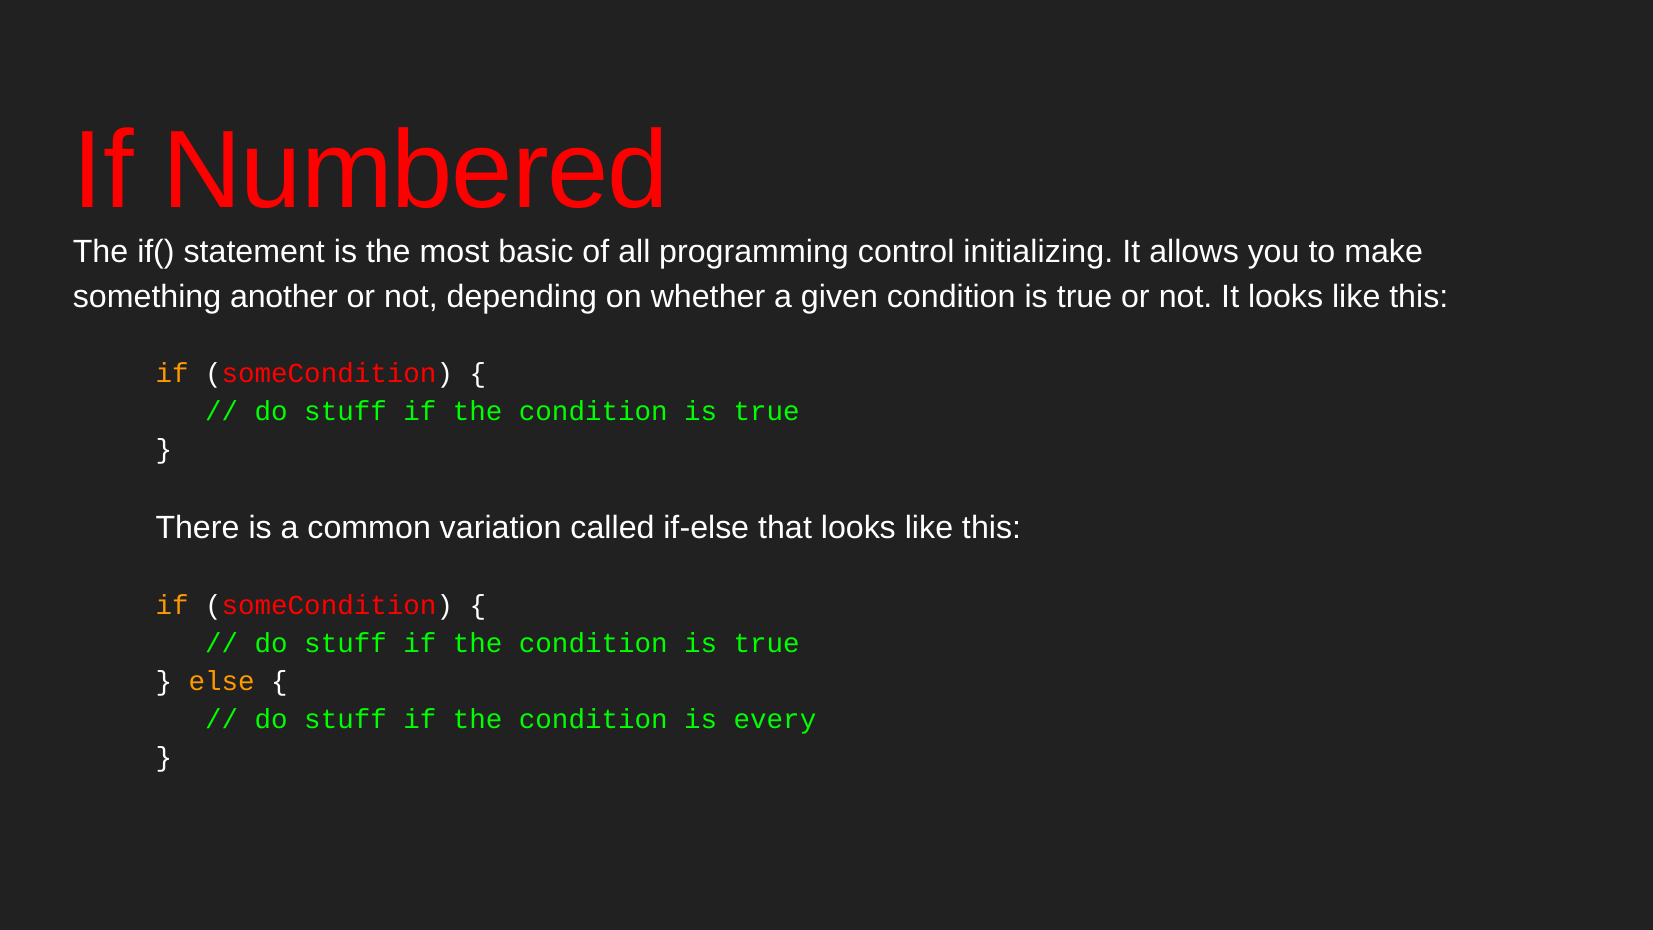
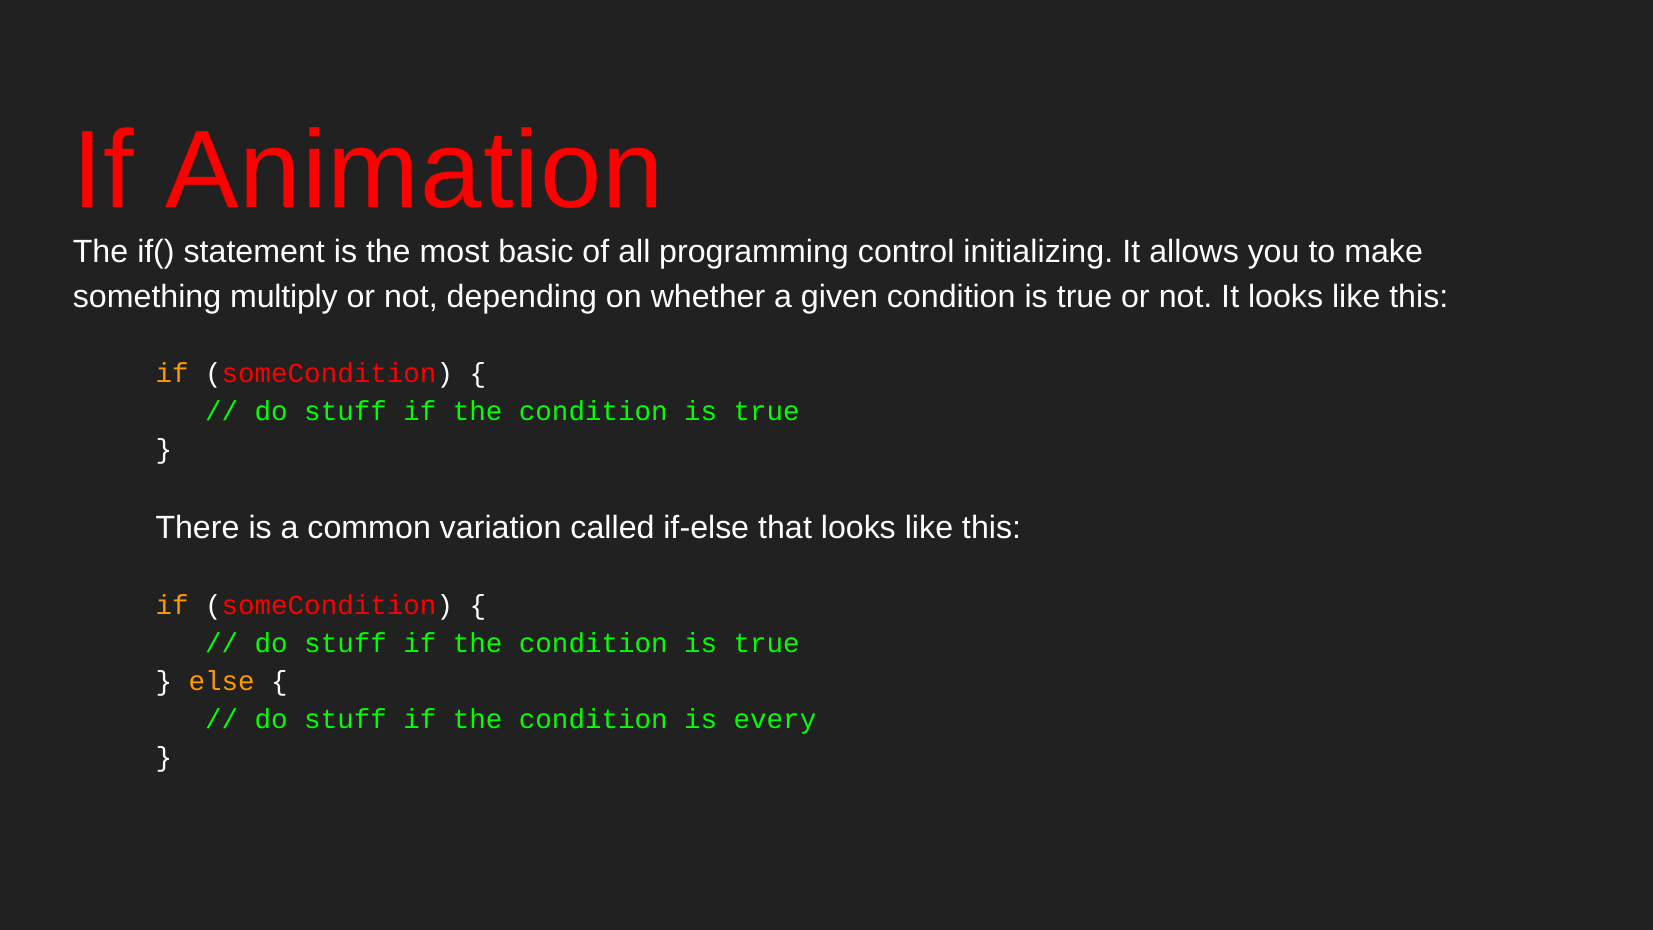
Numbered: Numbered -> Animation
another: another -> multiply
